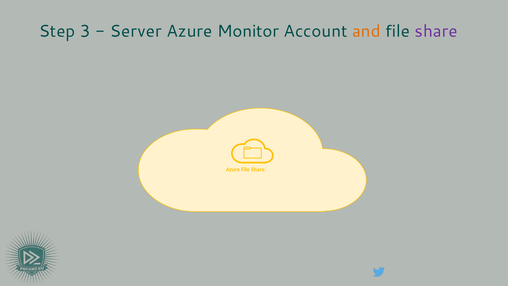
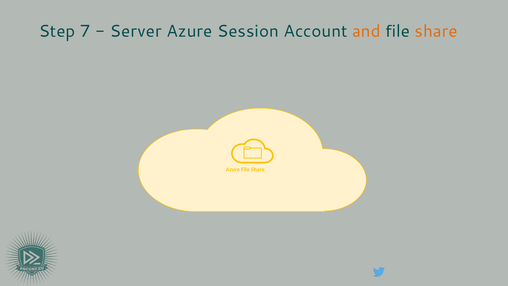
3: 3 -> 7
Monitor: Monitor -> Session
share at (436, 31) colour: purple -> orange
